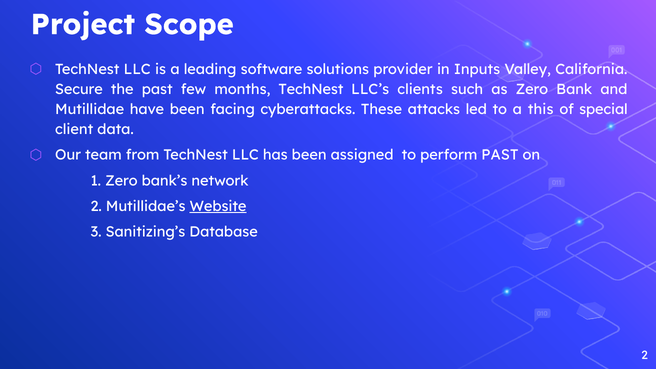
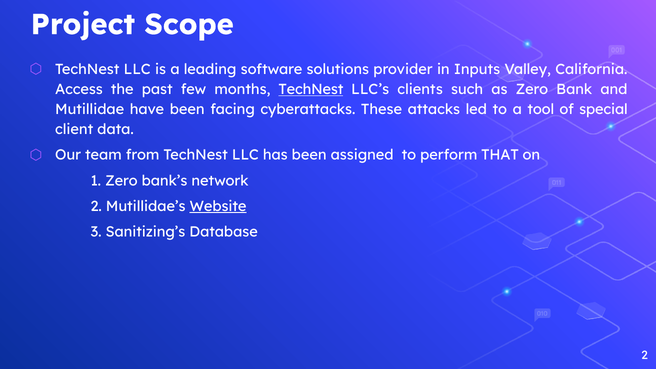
Secure: Secure -> Access
TechNest at (311, 89) underline: none -> present
this: this -> tool
perform PAST: PAST -> THAT
